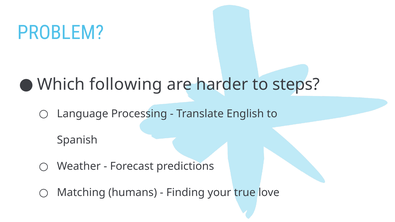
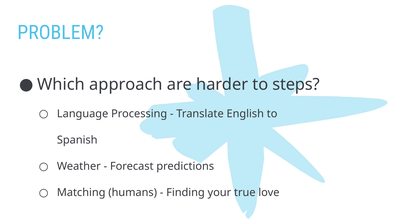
following: following -> approach
